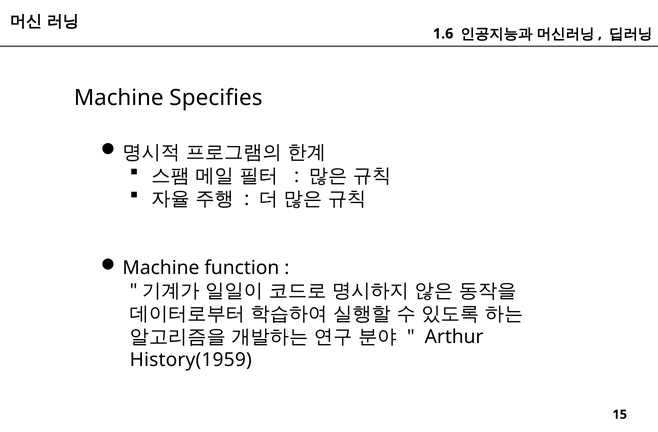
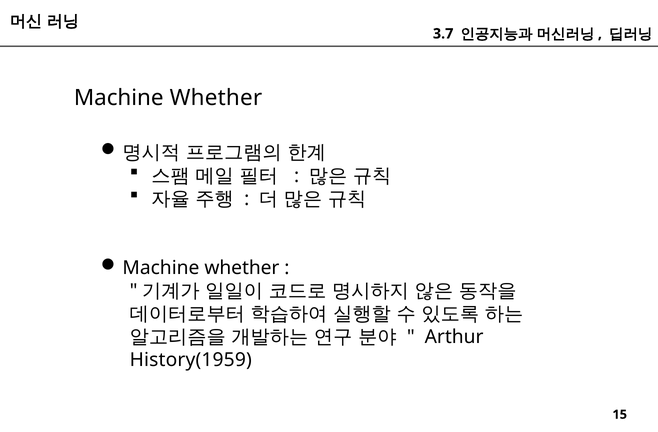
1.6: 1.6 -> 3.7
Specifies at (216, 98): Specifies -> Whether
function at (242, 268): function -> whether
